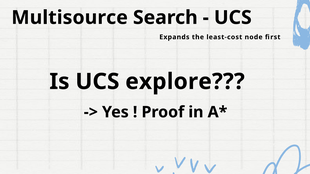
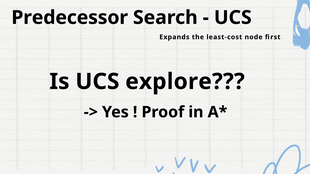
Multisource: Multisource -> Predecessor
